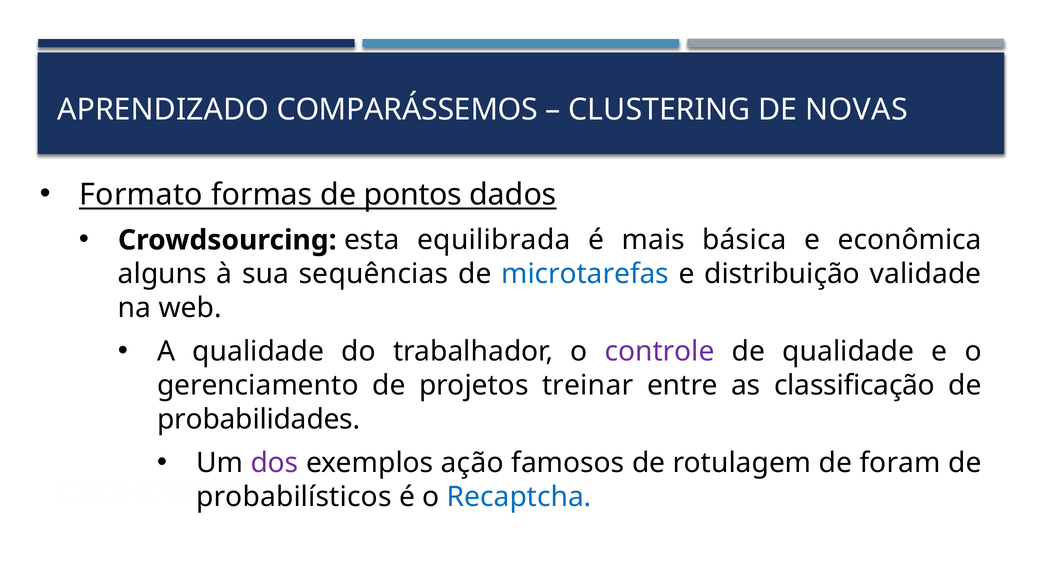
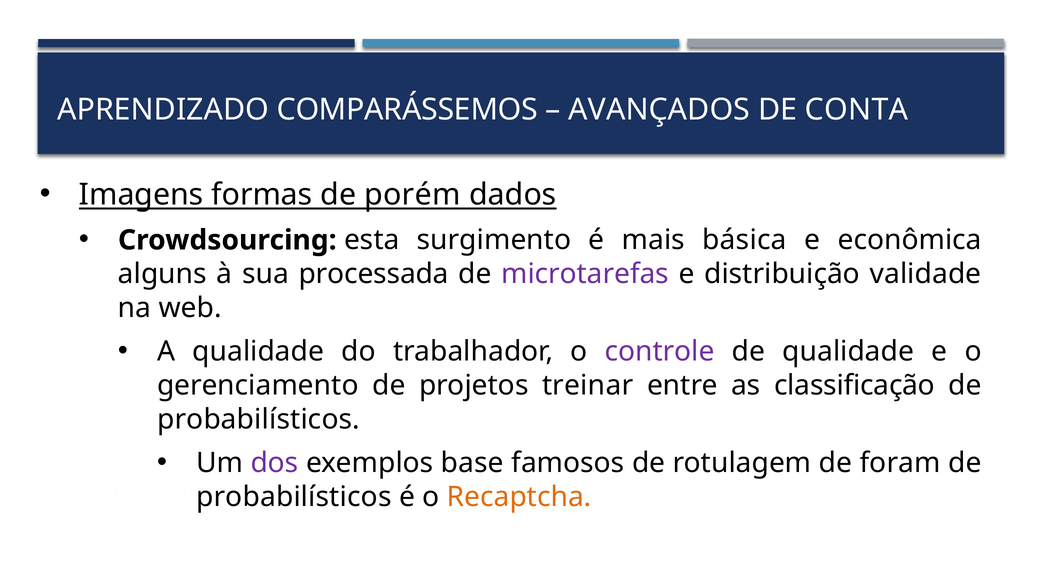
CLUSTERING: CLUSTERING -> AVANÇADOS
NOVAS: NOVAS -> CONTA
Formato: Formato -> Imagens
pontos: pontos -> porém
equilibrada: equilibrada -> surgimento
sequências: sequências -> processada
microtarefas colour: blue -> purple
probabilidades at (259, 419): probabilidades -> probabilísticos
ação: ação -> base
Recaptcha colour: blue -> orange
